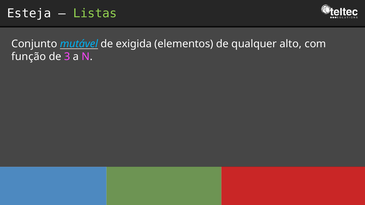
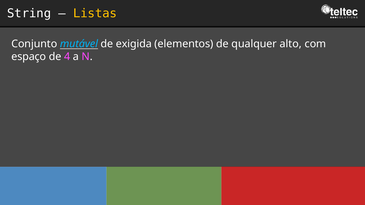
Esteja: Esteja -> String
Listas colour: light green -> yellow
função: função -> espaço
3: 3 -> 4
